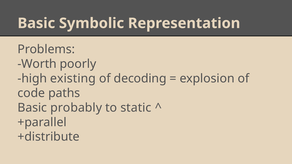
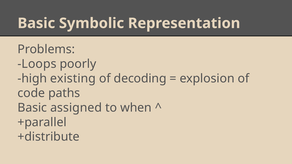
Worth: Worth -> Loops
probably: probably -> assigned
static: static -> when
